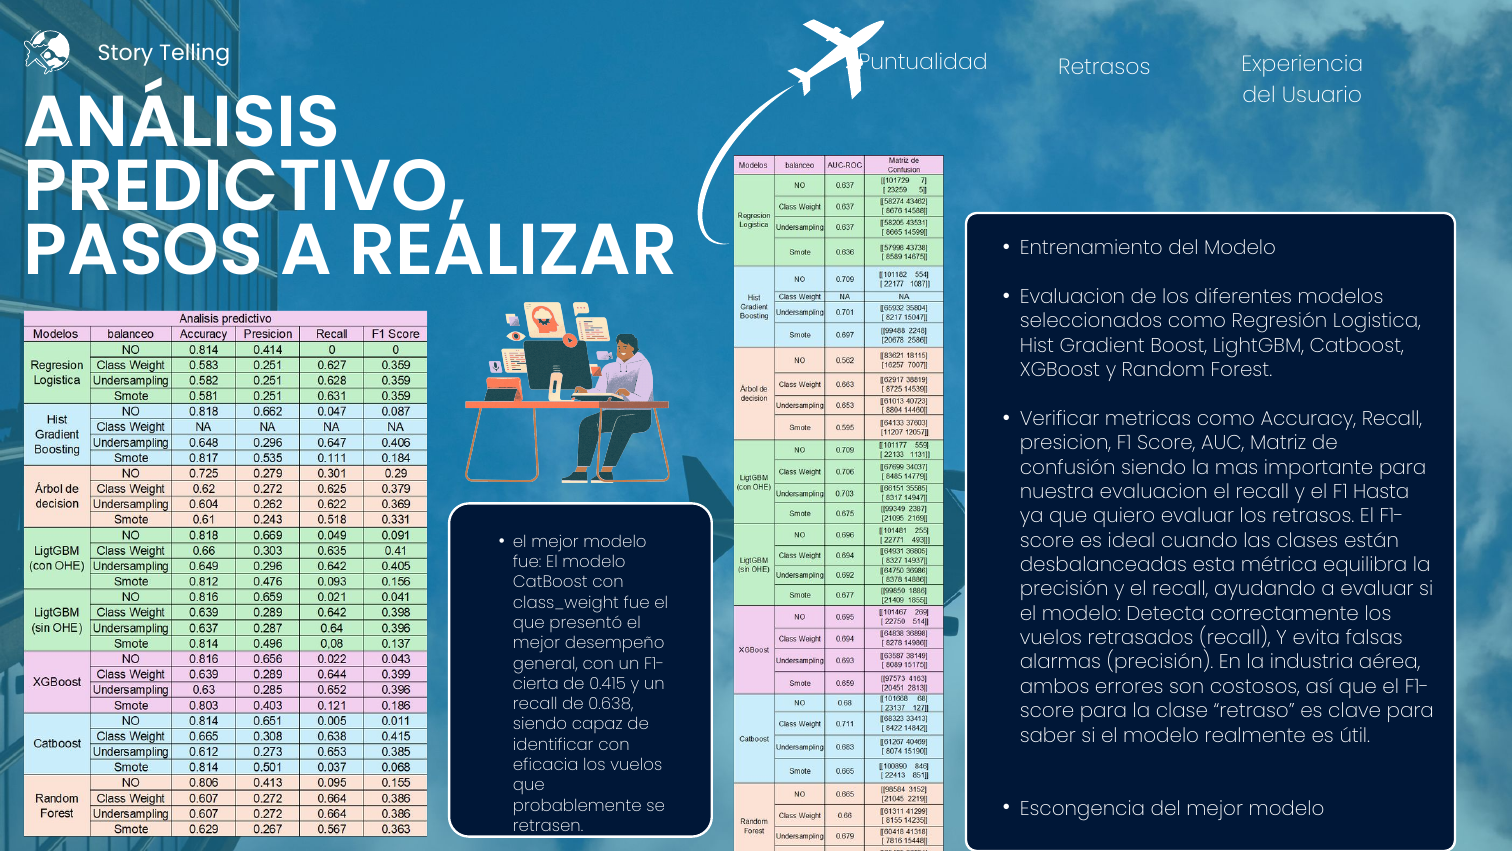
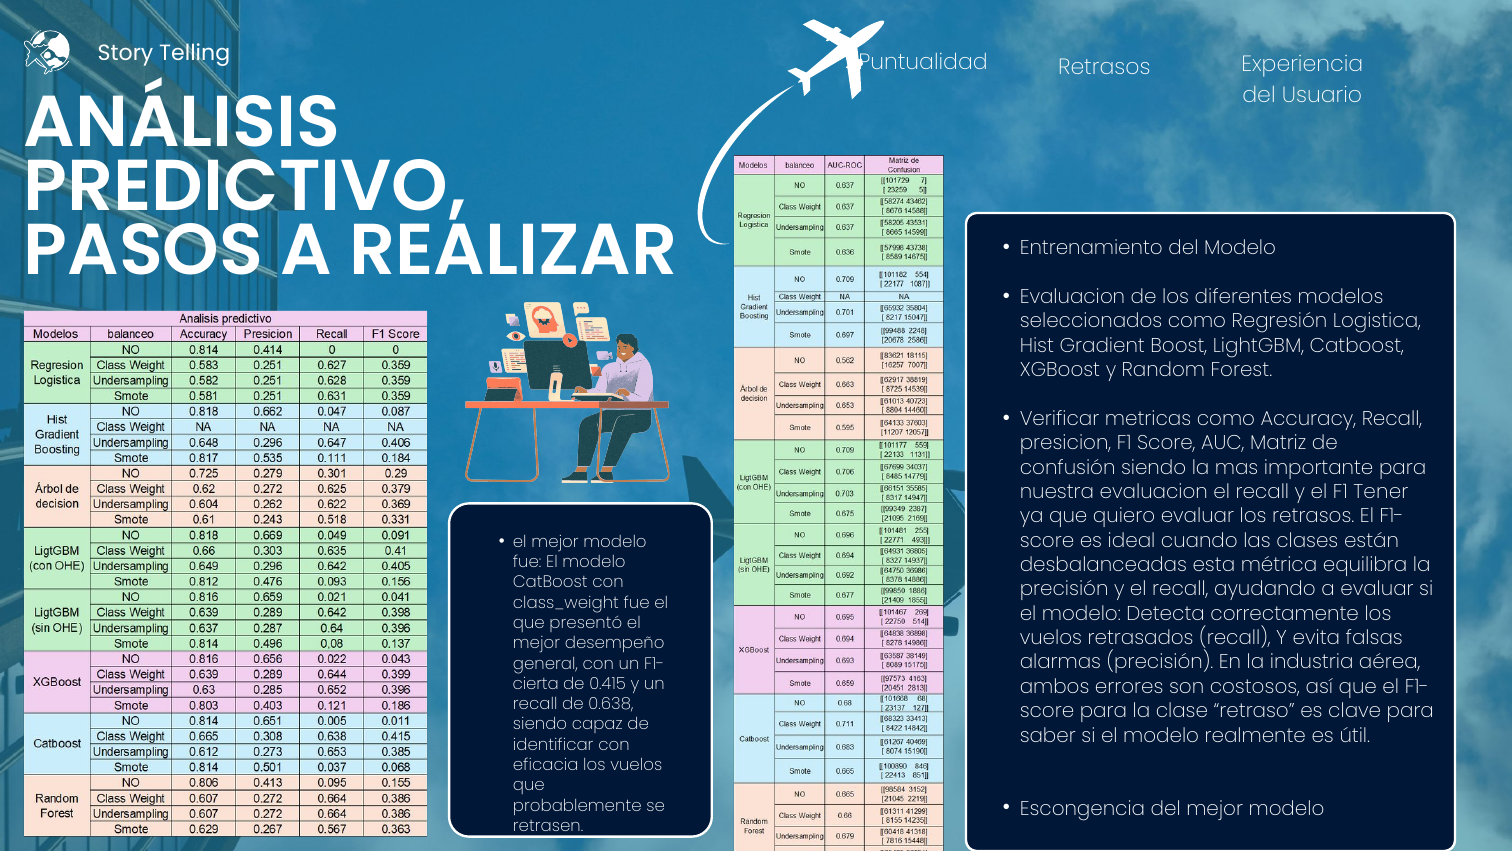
Hasta: Hasta -> Tener
